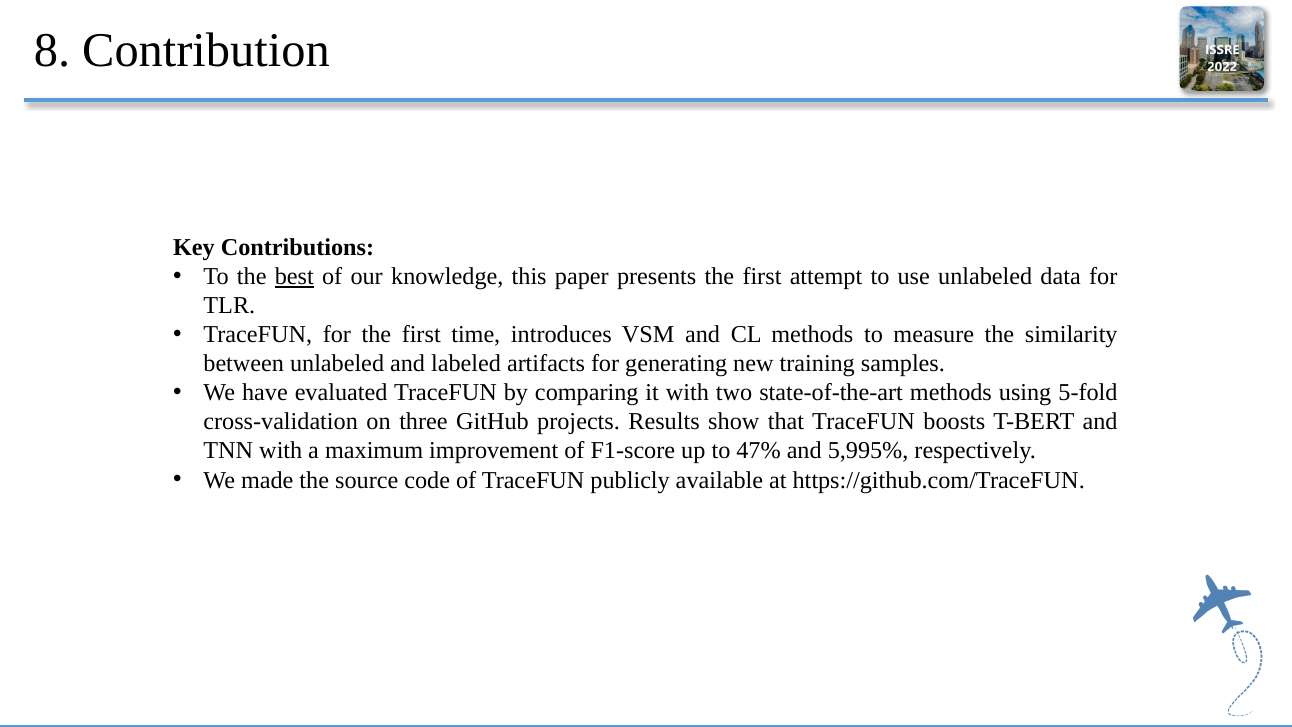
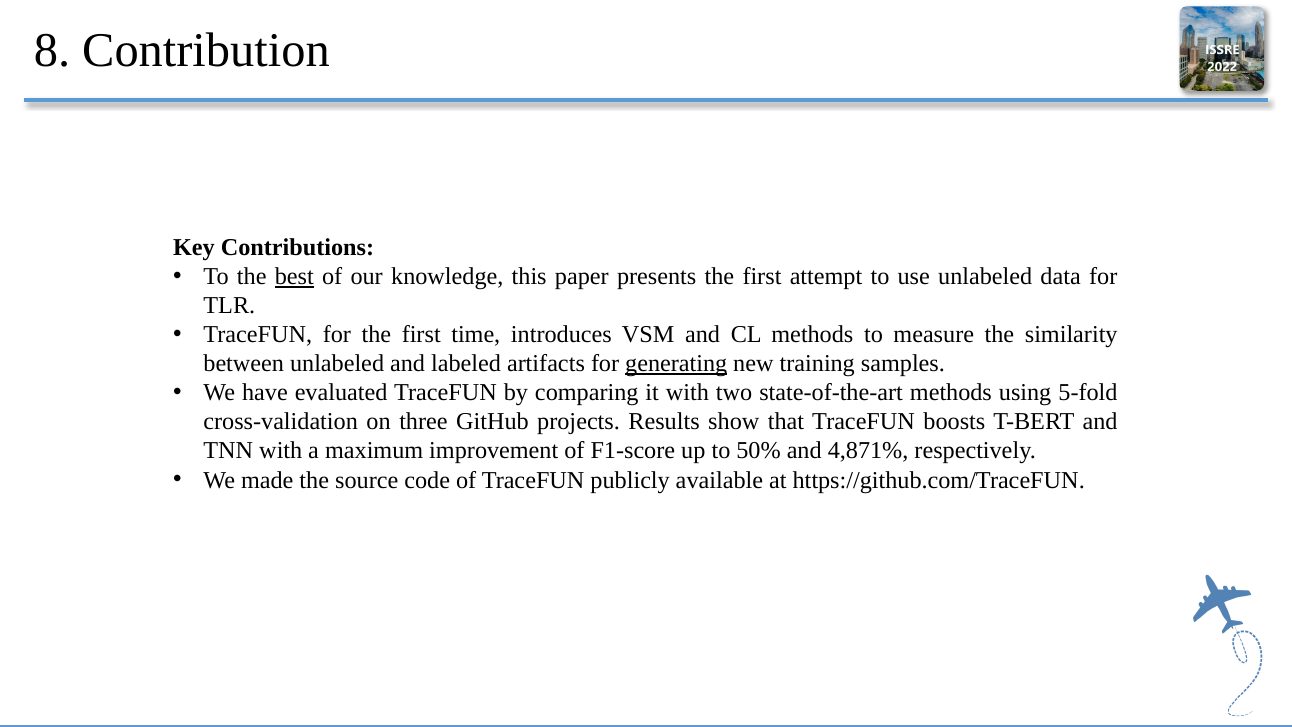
generating underline: none -> present
47%: 47% -> 50%
5,995%: 5,995% -> 4,871%
